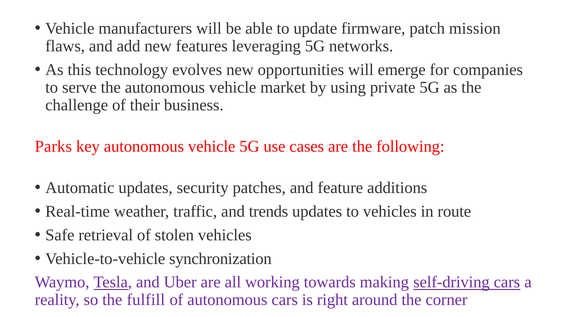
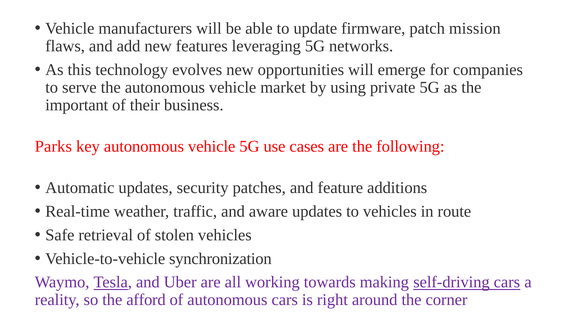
challenge: challenge -> important
trends: trends -> aware
fulfill: fulfill -> afford
